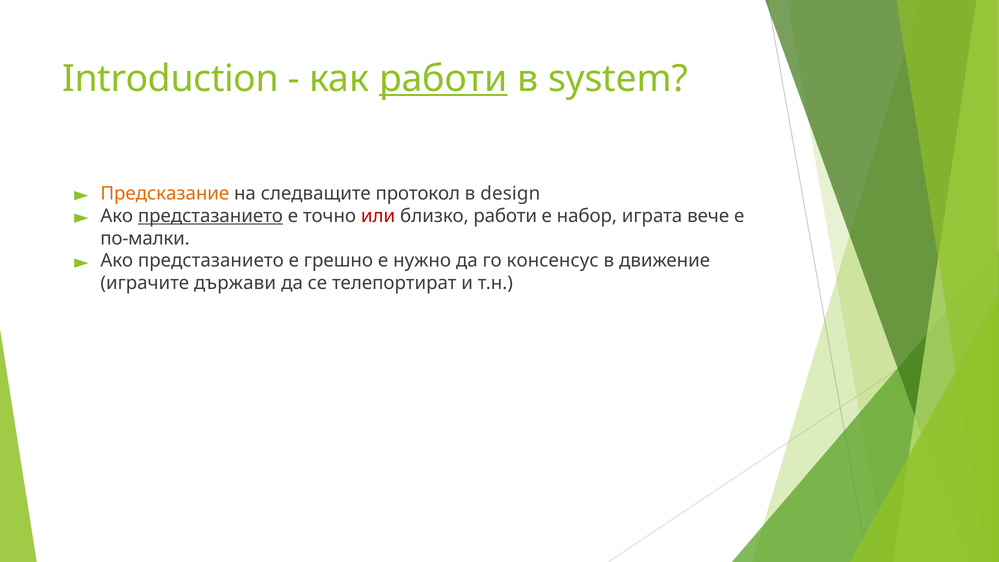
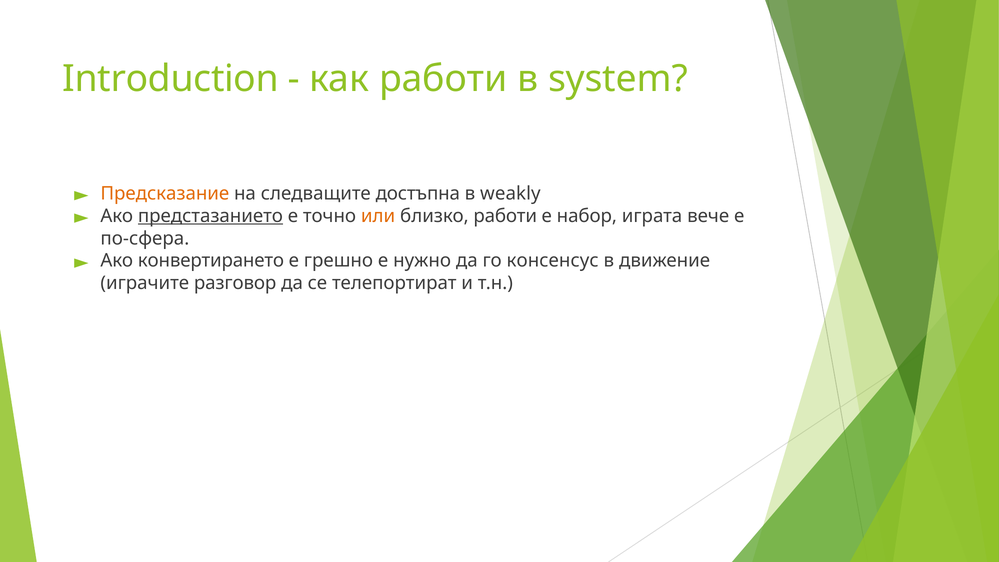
работи at (443, 79) underline: present -> none
протокол: протокол -> достъпна
design: design -> weakly
или colour: red -> orange
по-малки: по-малки -> по-сфера
предстазанието at (211, 261): предстазанието -> конвертирането
държави: държави -> разговор
